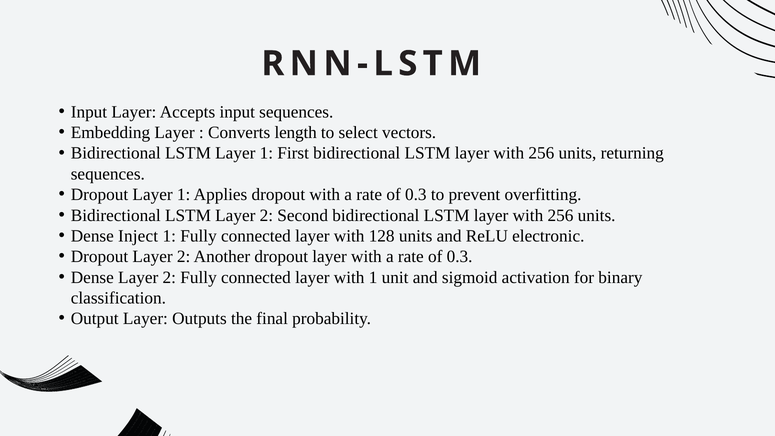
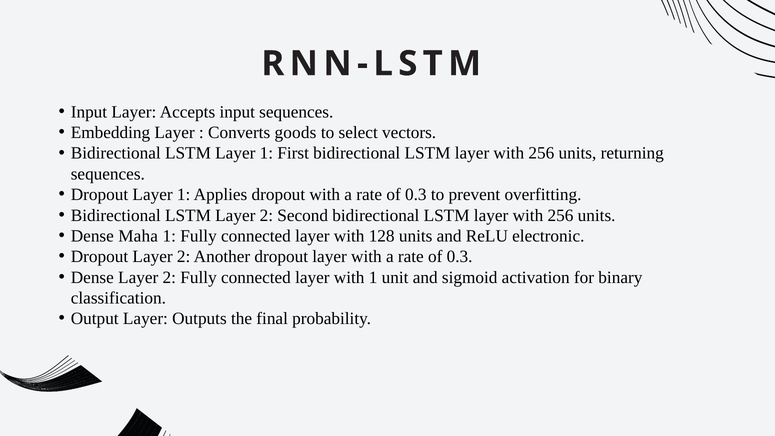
length: length -> goods
Inject: Inject -> Maha
